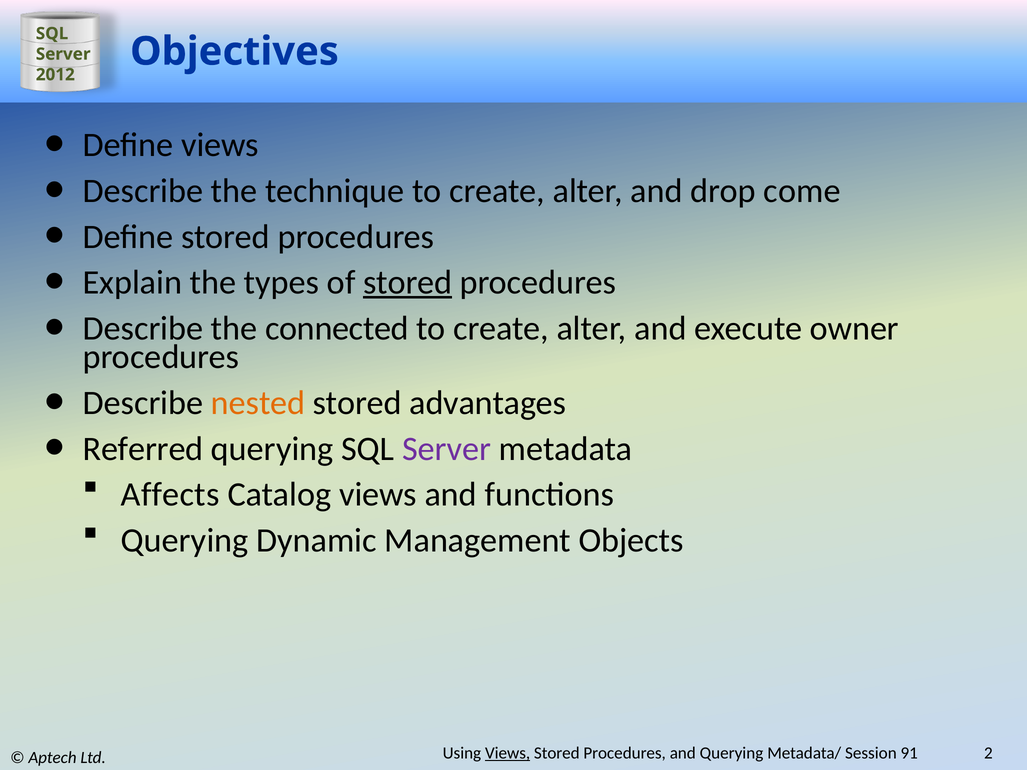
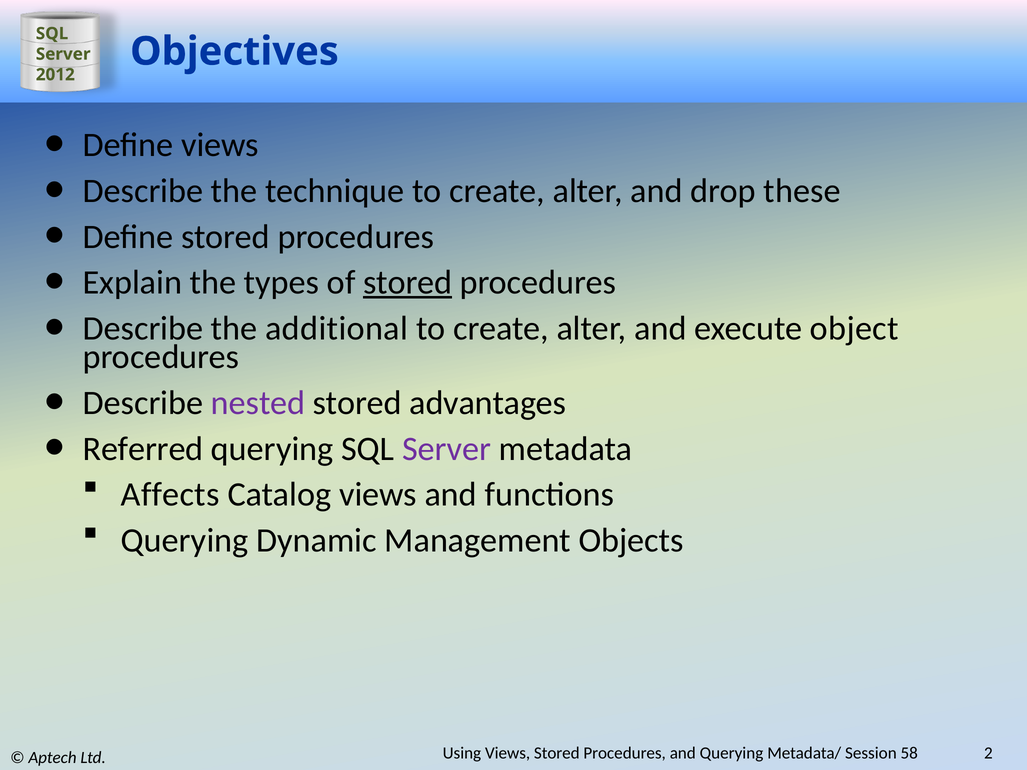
come: come -> these
connected: connected -> additional
owner: owner -> object
nested colour: orange -> purple
Views at (508, 753) underline: present -> none
91: 91 -> 58
